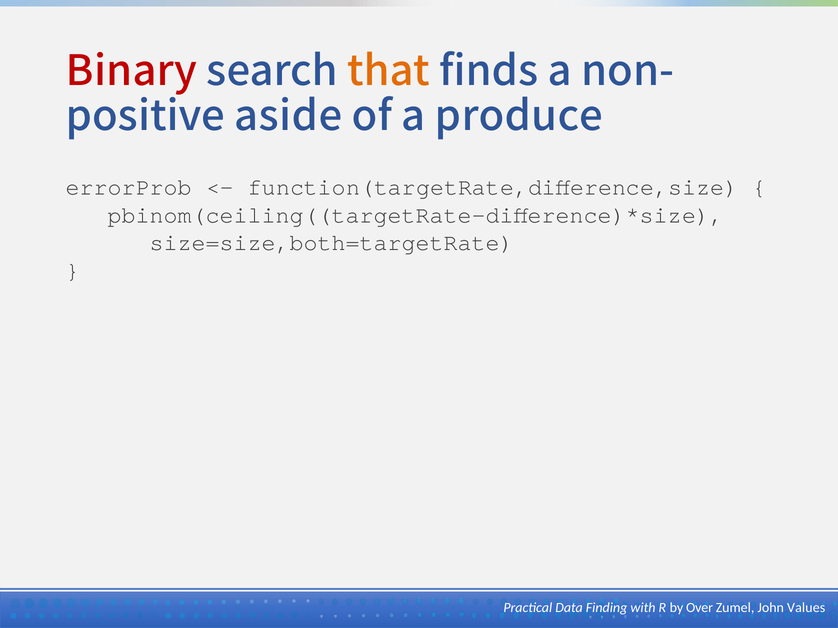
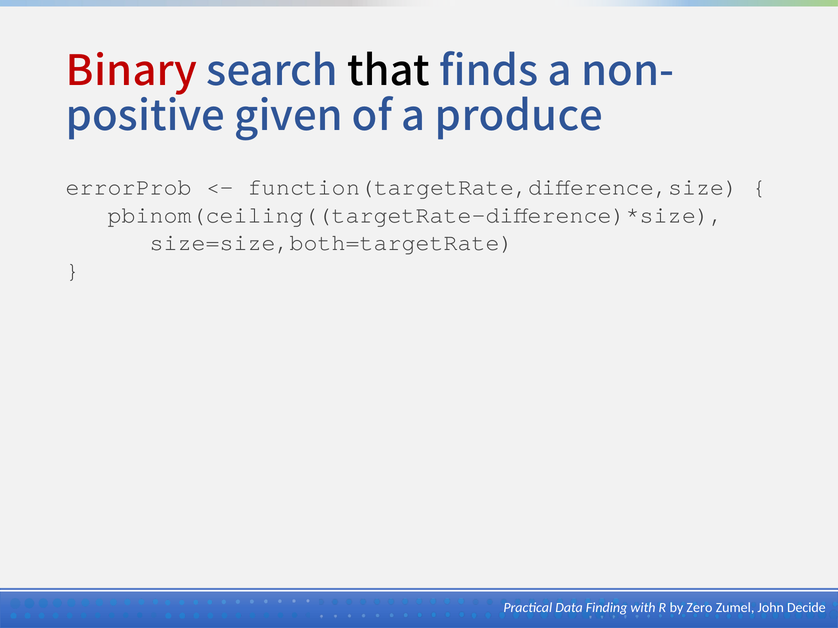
that colour: orange -> black
aside: aside -> given
Over: Over -> Zero
Values: Values -> Decide
